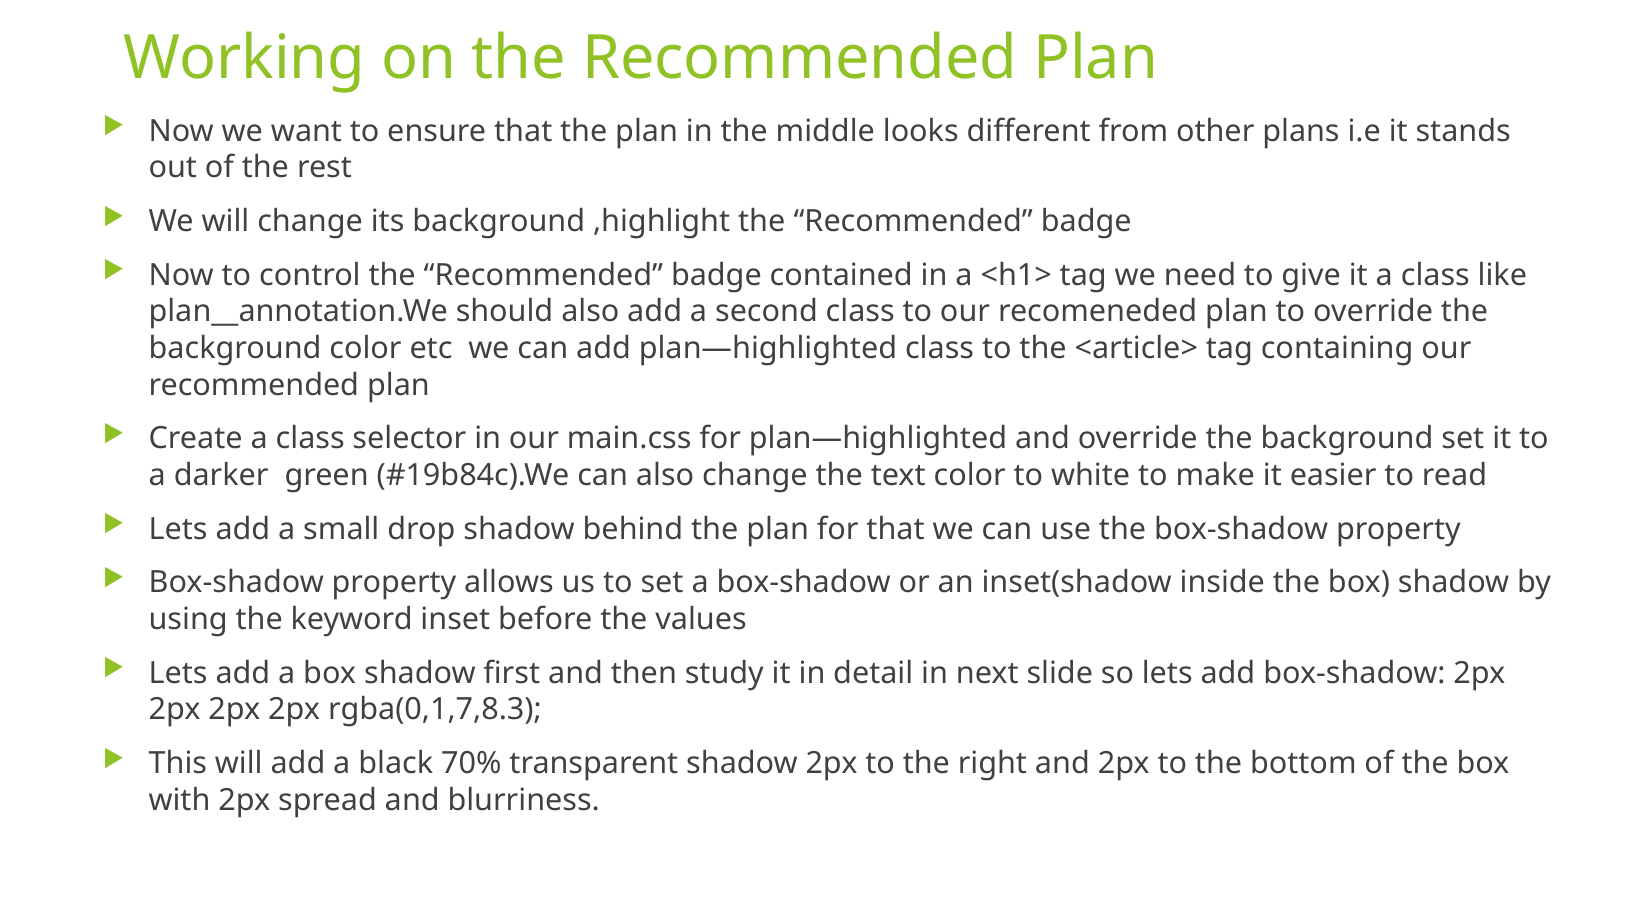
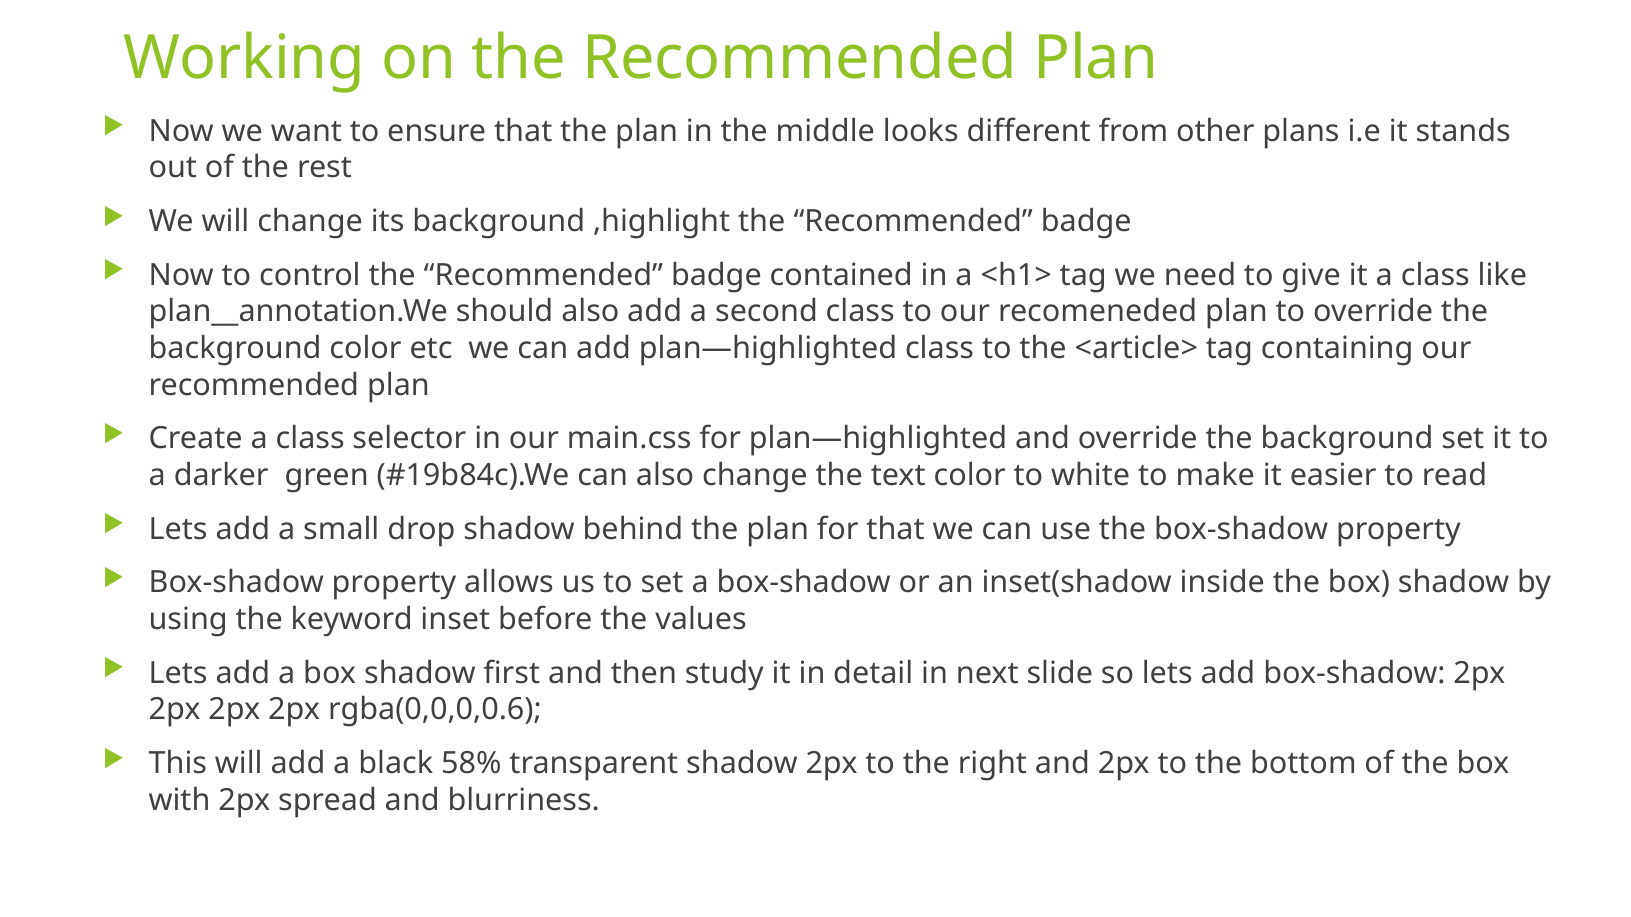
rgba(0,1,7,8.3: rgba(0,1,7,8.3 -> rgba(0,0,0,0.6
70%: 70% -> 58%
